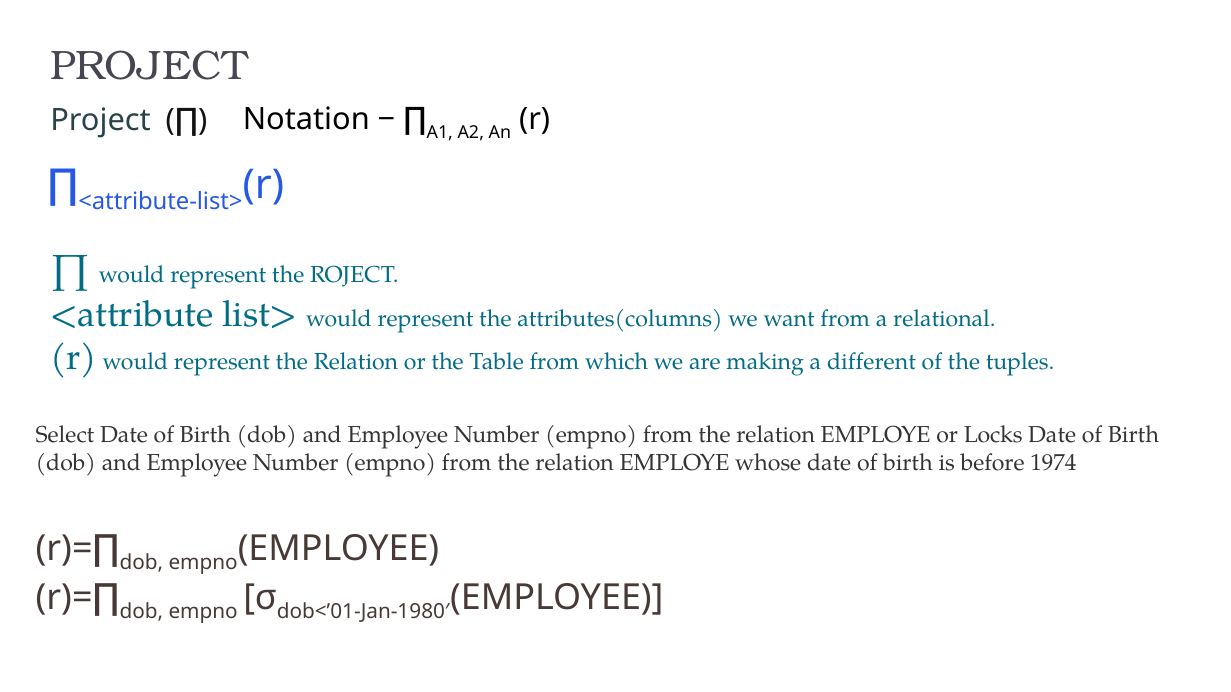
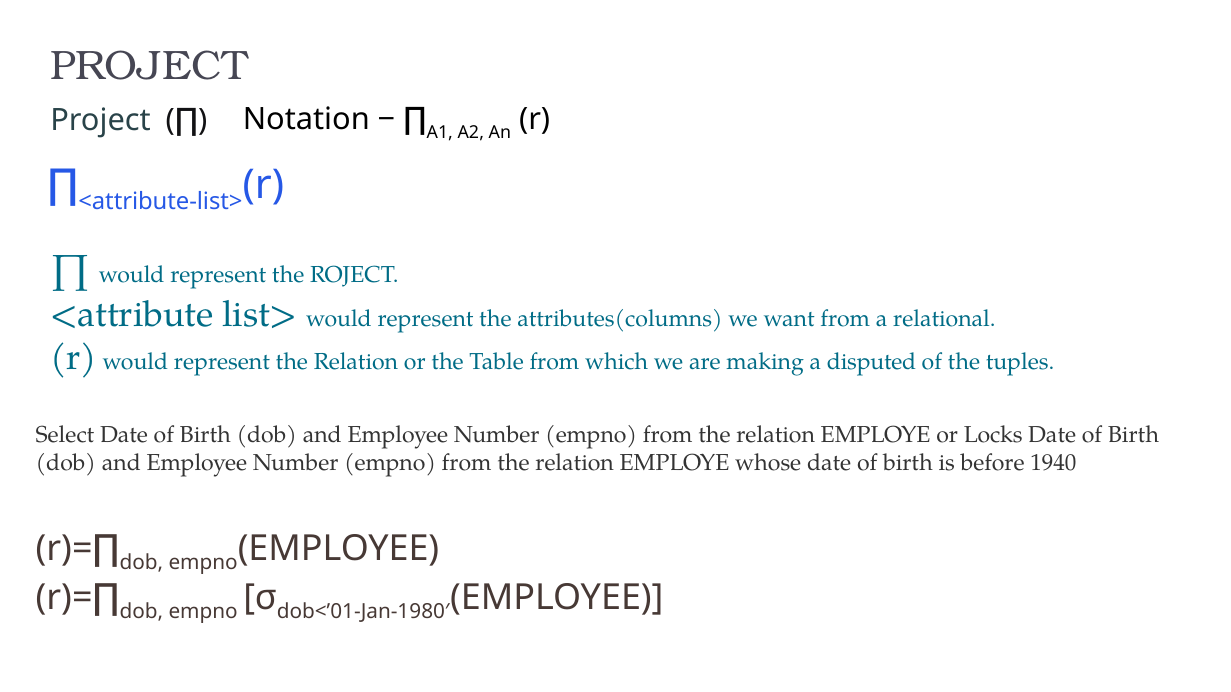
different: different -> disputed
1974: 1974 -> 1940
